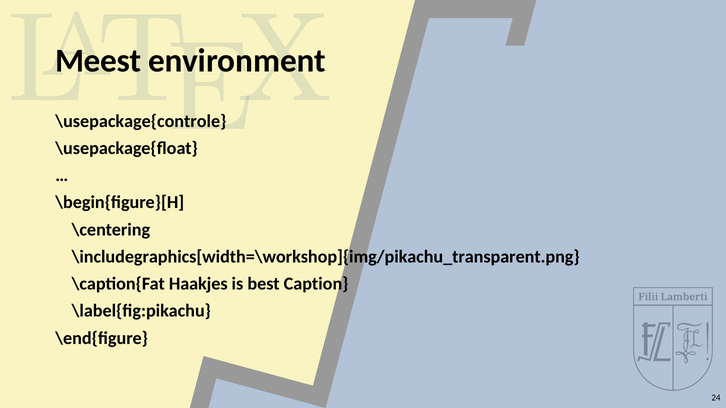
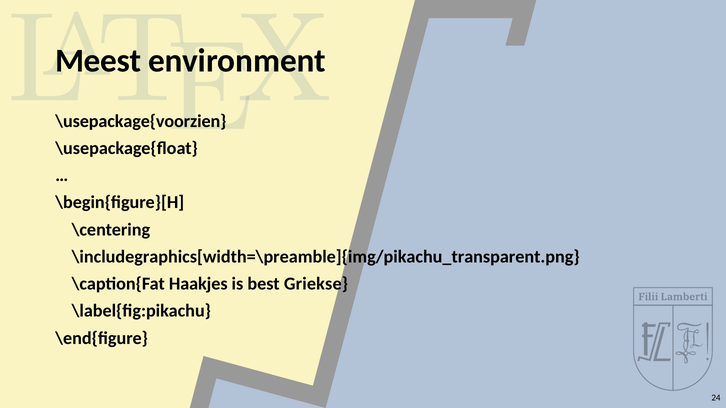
\usepackage{controle: \usepackage{controle -> \usepackage{voorzien
\includegraphics[width=\workshop]{img/pikachu_transparent.png: \includegraphics[width=\workshop]{img/pikachu_transparent.png -> \includegraphics[width=\preamble]{img/pikachu_transparent.png
Caption: Caption -> Griekse
